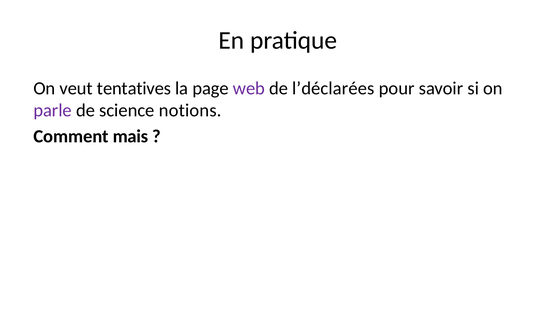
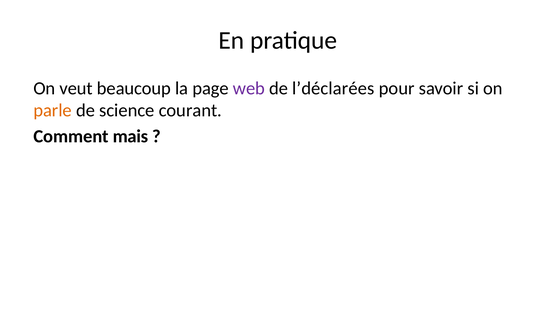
tentatives: tentatives -> beaucoup
parle colour: purple -> orange
notions: notions -> courant
